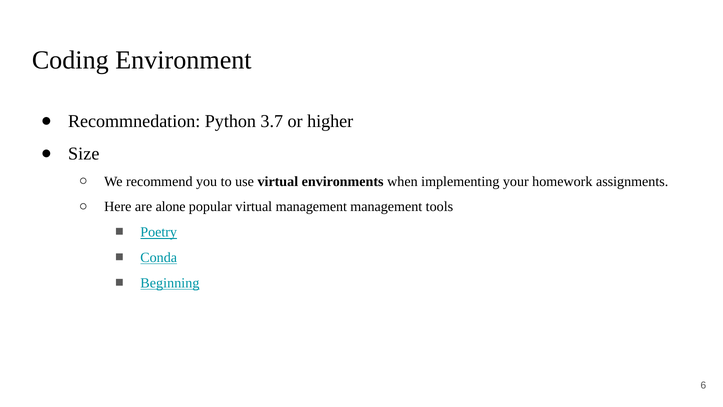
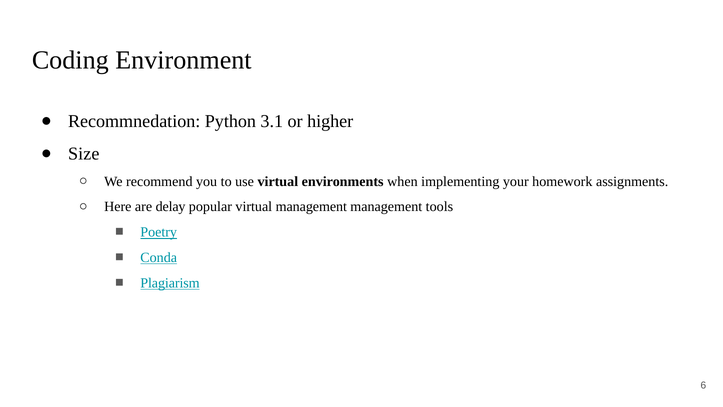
3.7: 3.7 -> 3.1
alone: alone -> delay
Beginning: Beginning -> Plagiarism
